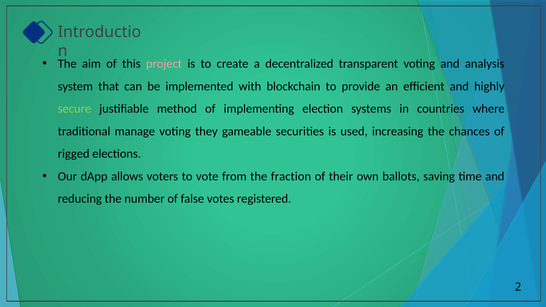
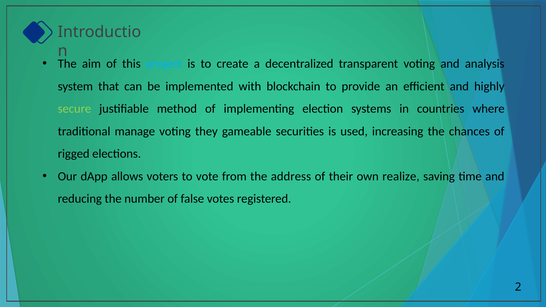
project colour: pink -> light blue
fraction: fraction -> address
ballots: ballots -> realize
